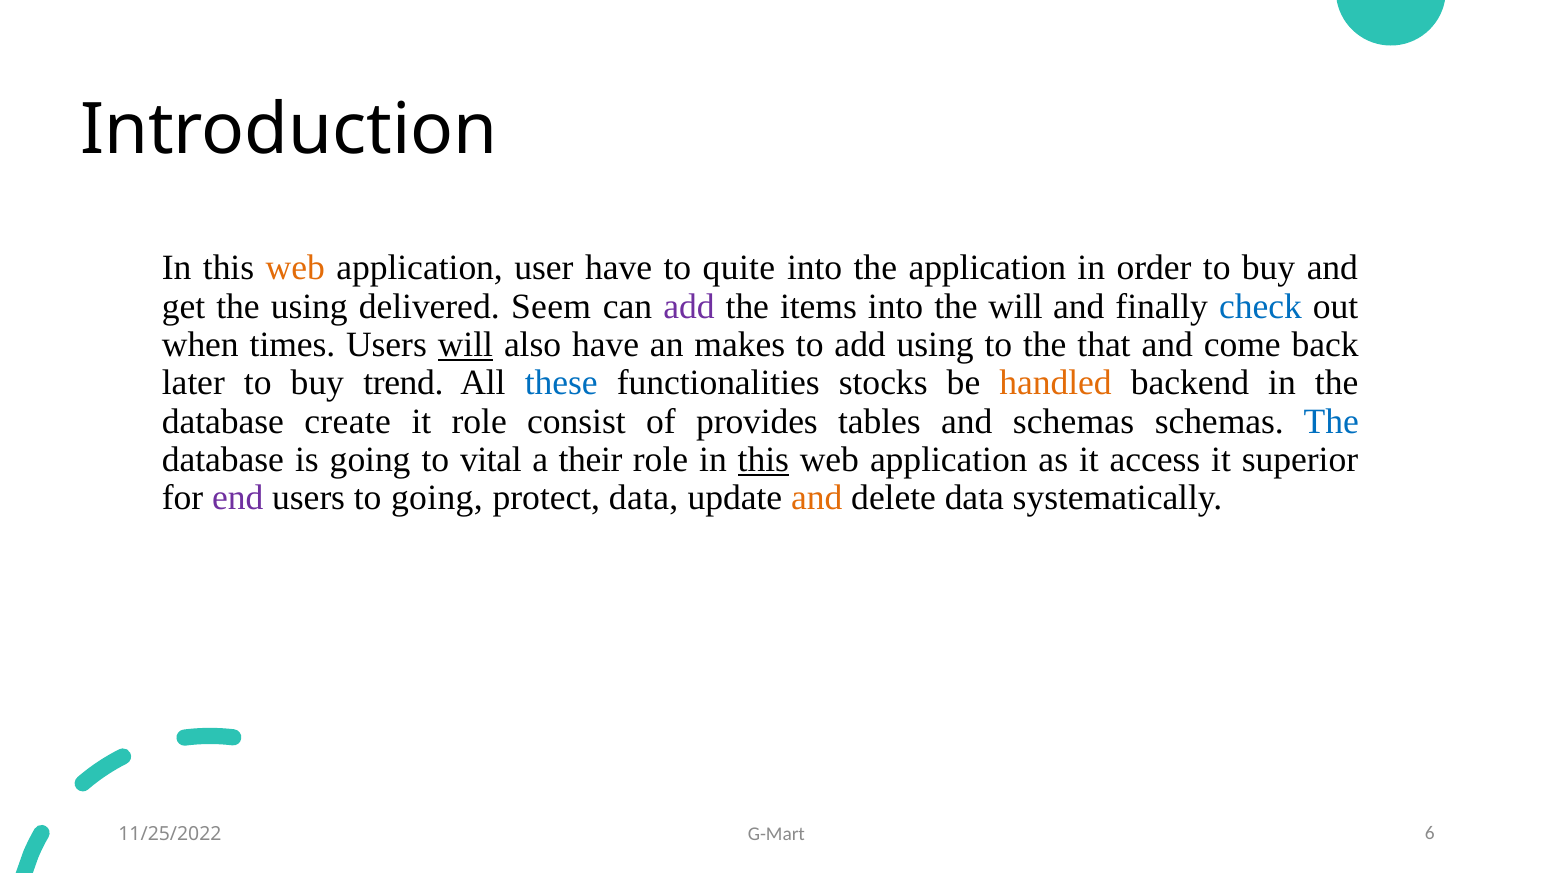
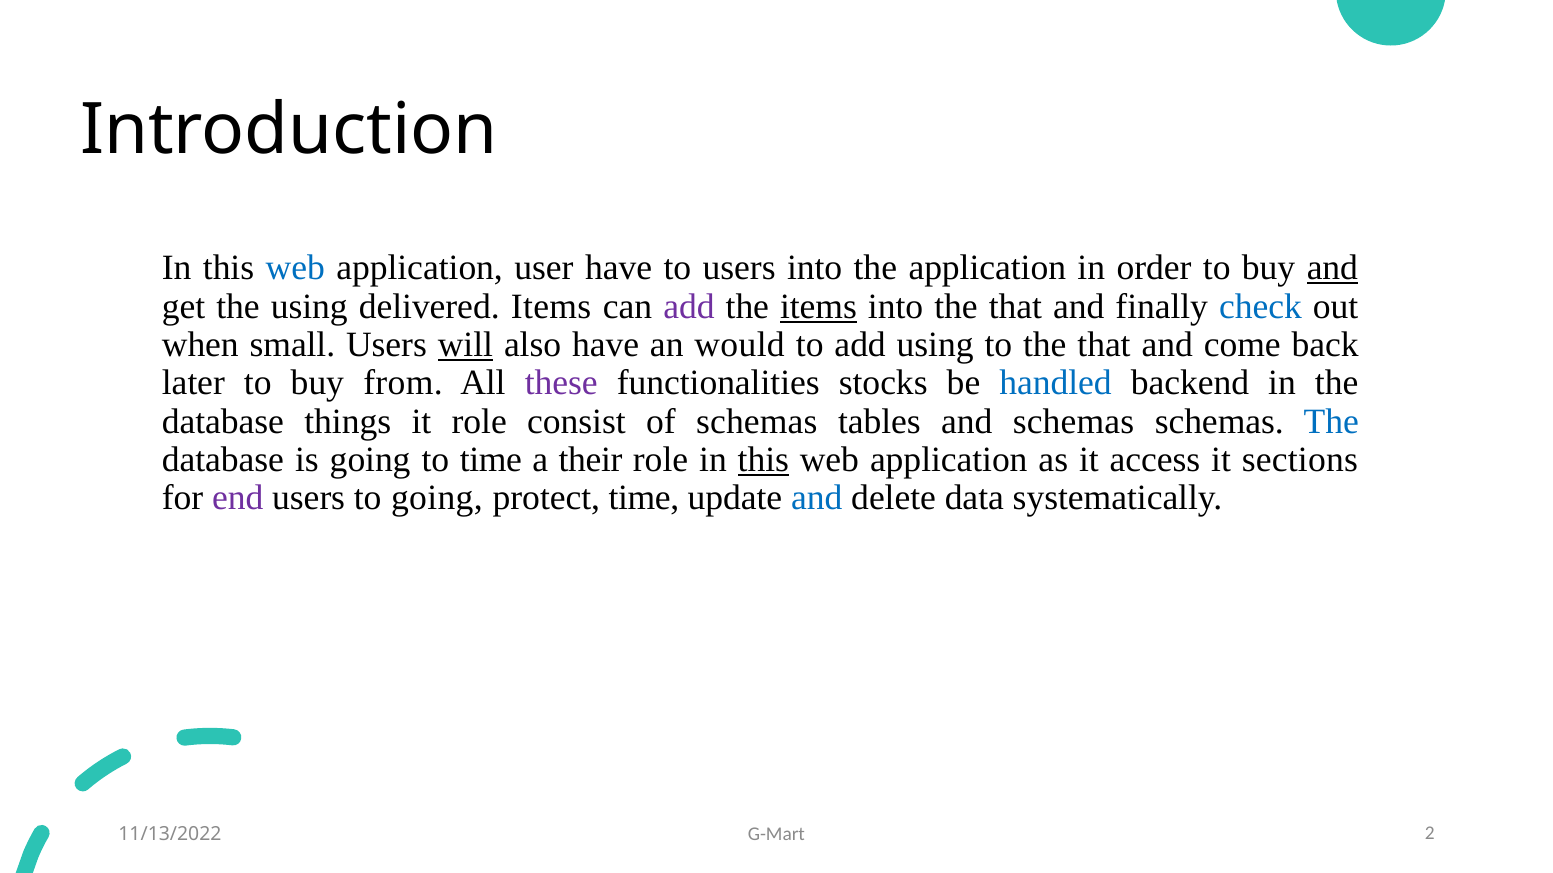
web at (295, 268) colour: orange -> blue
to quite: quite -> users
and at (1332, 268) underline: none -> present
delivered Seem: Seem -> Items
items at (819, 307) underline: none -> present
into the will: will -> that
times: times -> small
makes: makes -> would
trend: trend -> from
these colour: blue -> purple
handled colour: orange -> blue
create: create -> things
of provides: provides -> schemas
to vital: vital -> time
superior: superior -> sections
protect data: data -> time
and at (817, 499) colour: orange -> blue
11/25/2022: 11/25/2022 -> 11/13/2022
6: 6 -> 2
